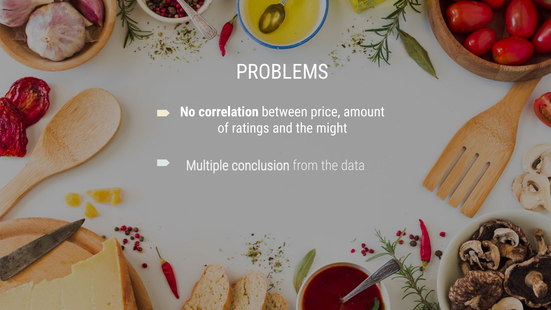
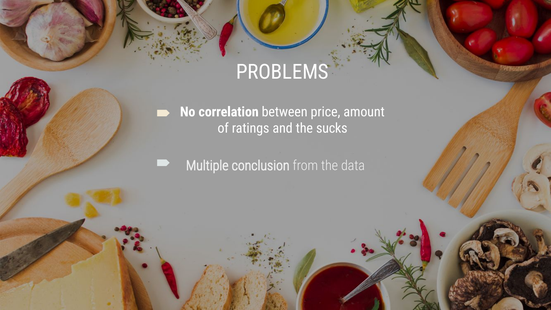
might: might -> sucks
